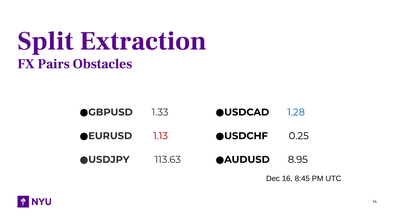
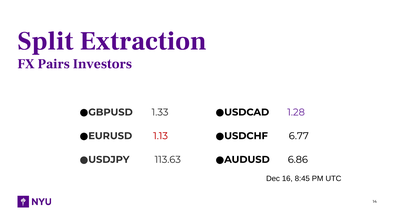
Obstacles: Obstacles -> Investors
1.28 colour: blue -> purple
0.25: 0.25 -> 6.77
8.95: 8.95 -> 6.86
